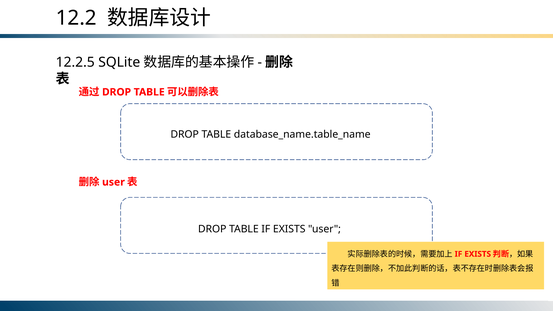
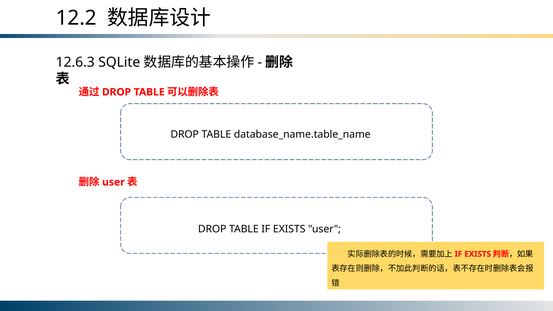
12.2.5: 12.2.5 -> 12.6.3
